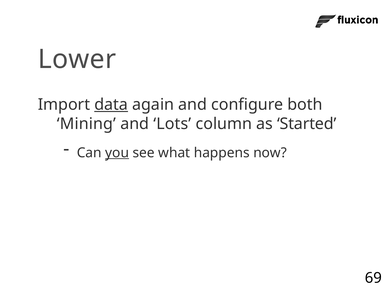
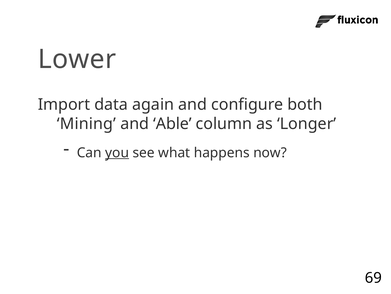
data underline: present -> none
Lots: Lots -> Able
Started: Started -> Longer
